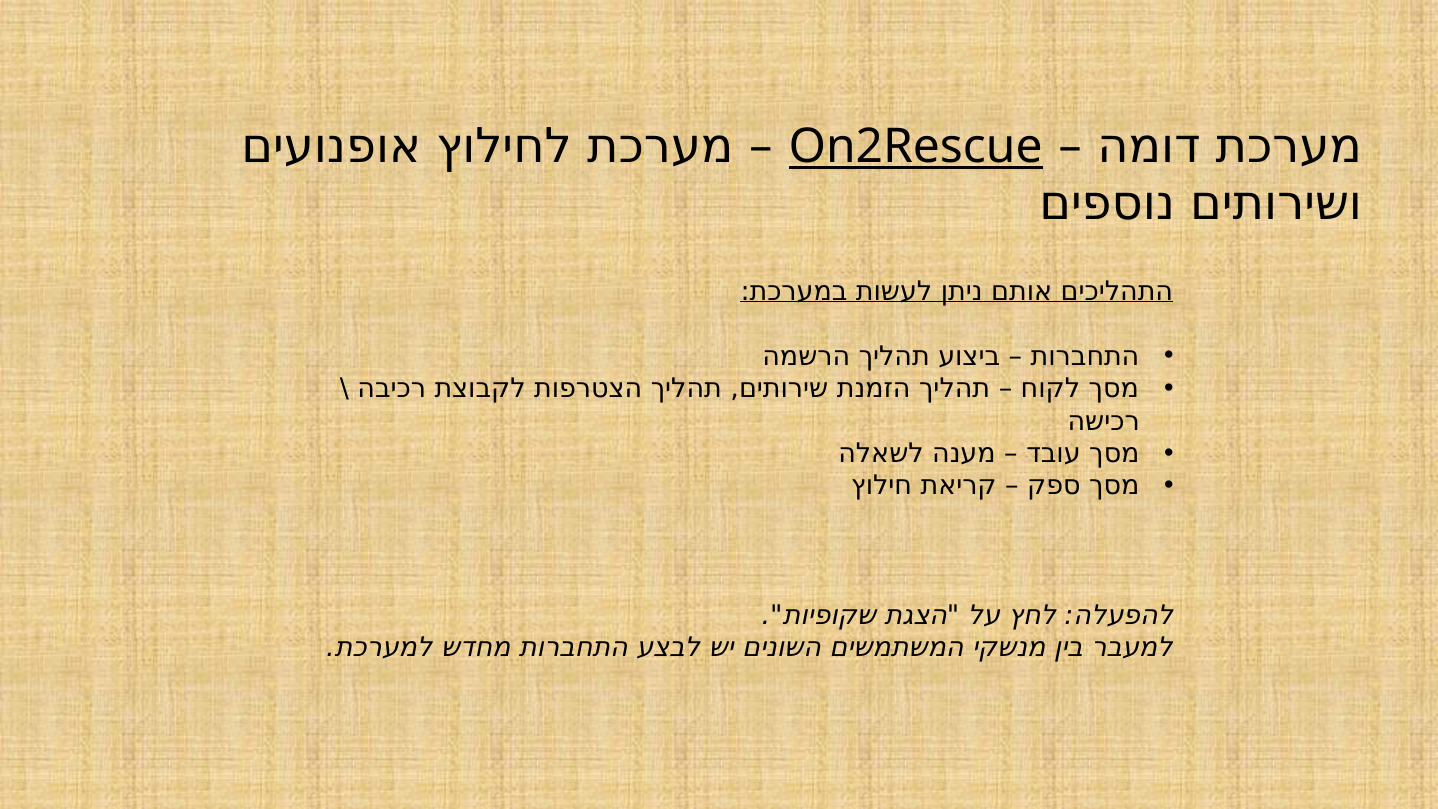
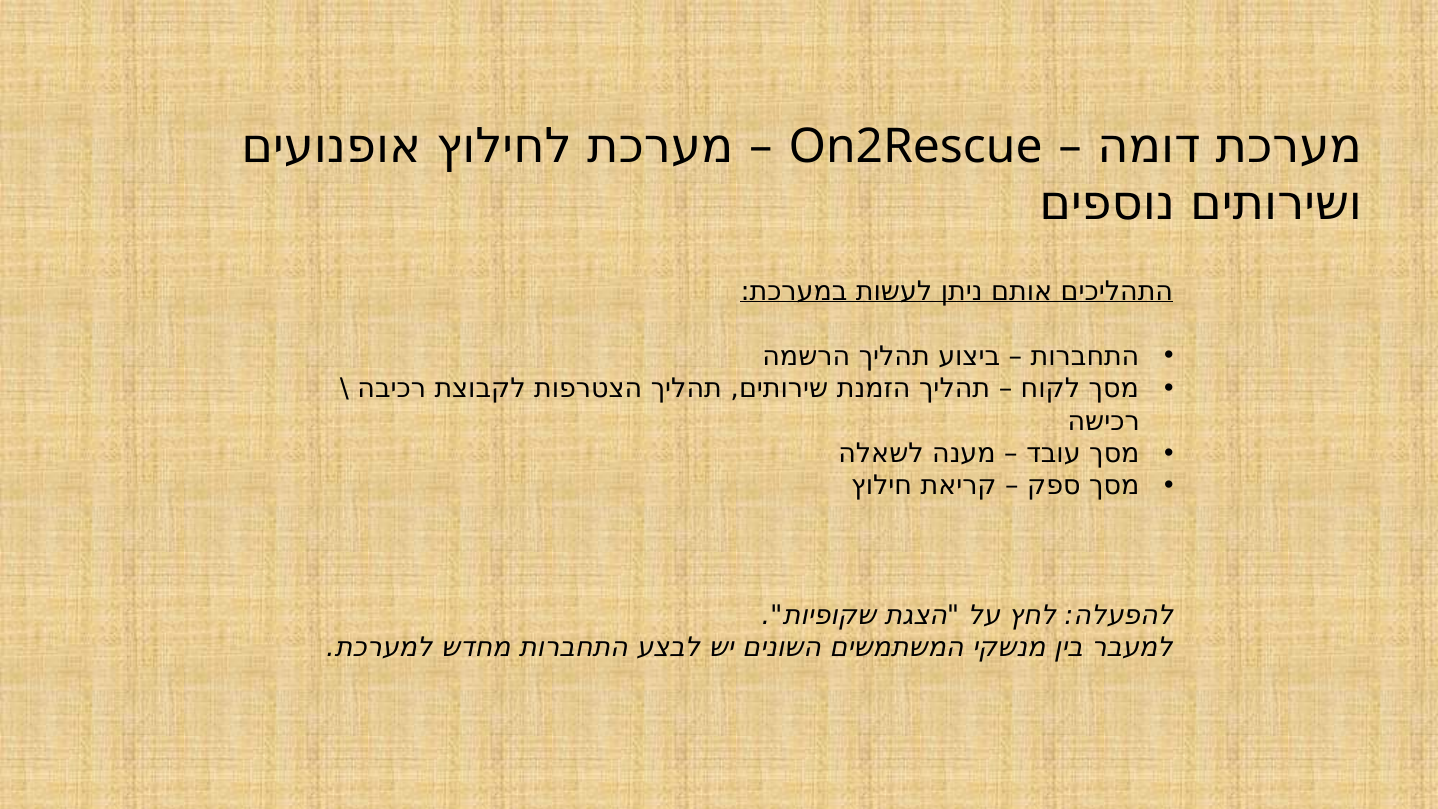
On2Rescue underline: present -> none
